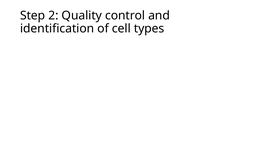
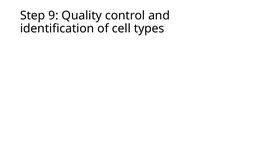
2: 2 -> 9
